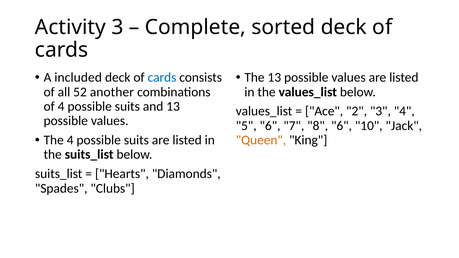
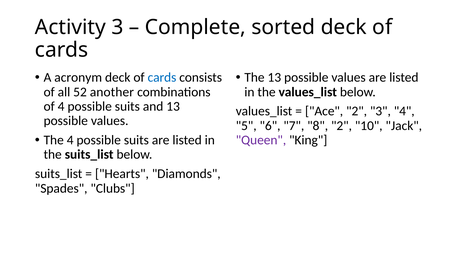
included: included -> acronym
8 6: 6 -> 2
Queen colour: orange -> purple
